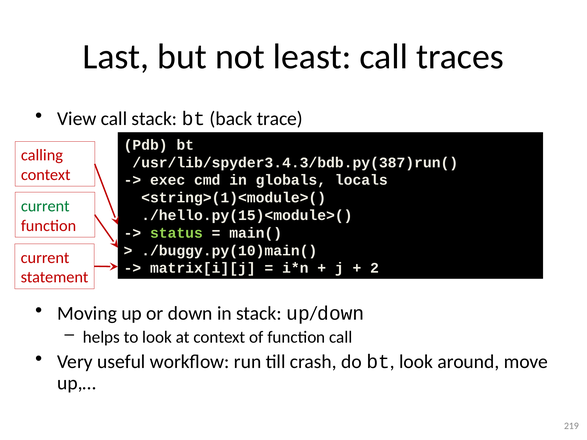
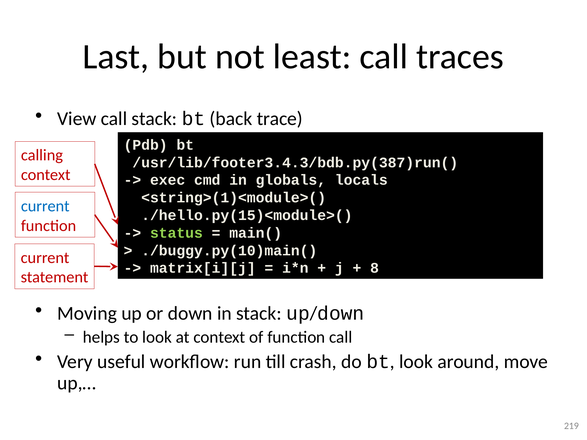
/usr/lib/spyder3.4.3/bdb.py(387)run(: /usr/lib/spyder3.4.3/bdb.py(387)run( -> /usr/lib/footer3.4.3/bdb.py(387)run(
current at (45, 206) colour: green -> blue
2: 2 -> 8
